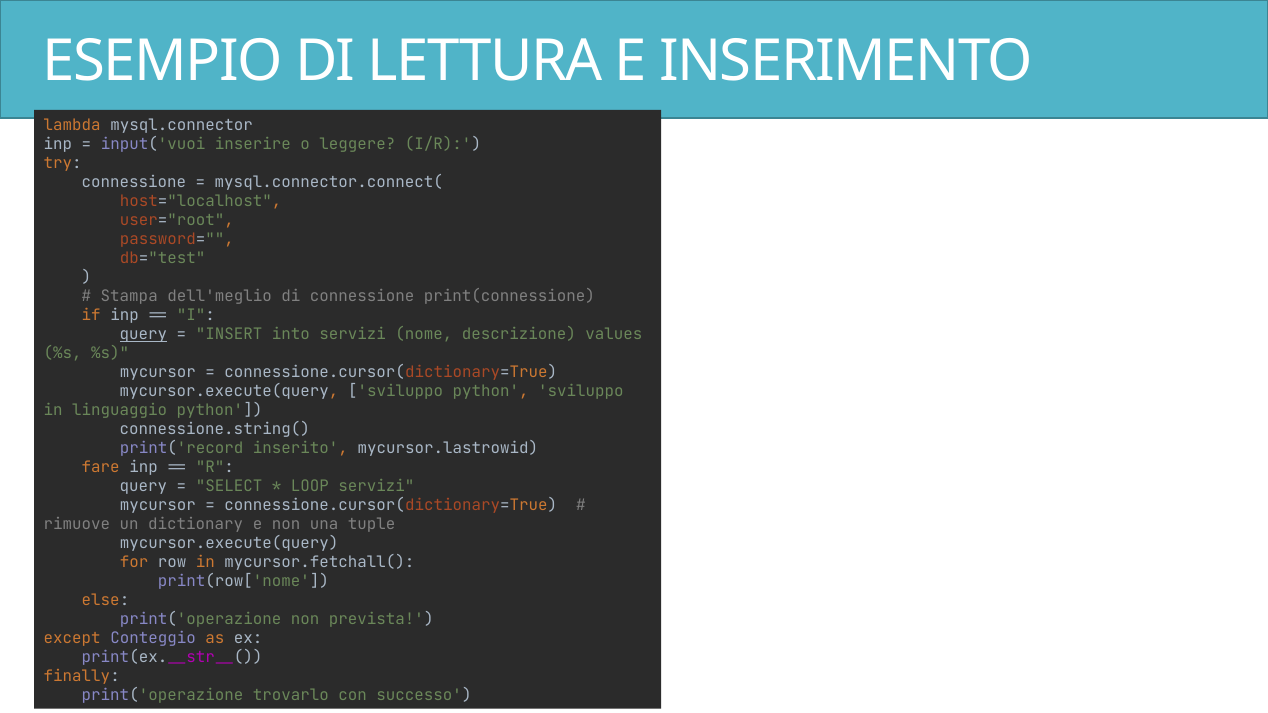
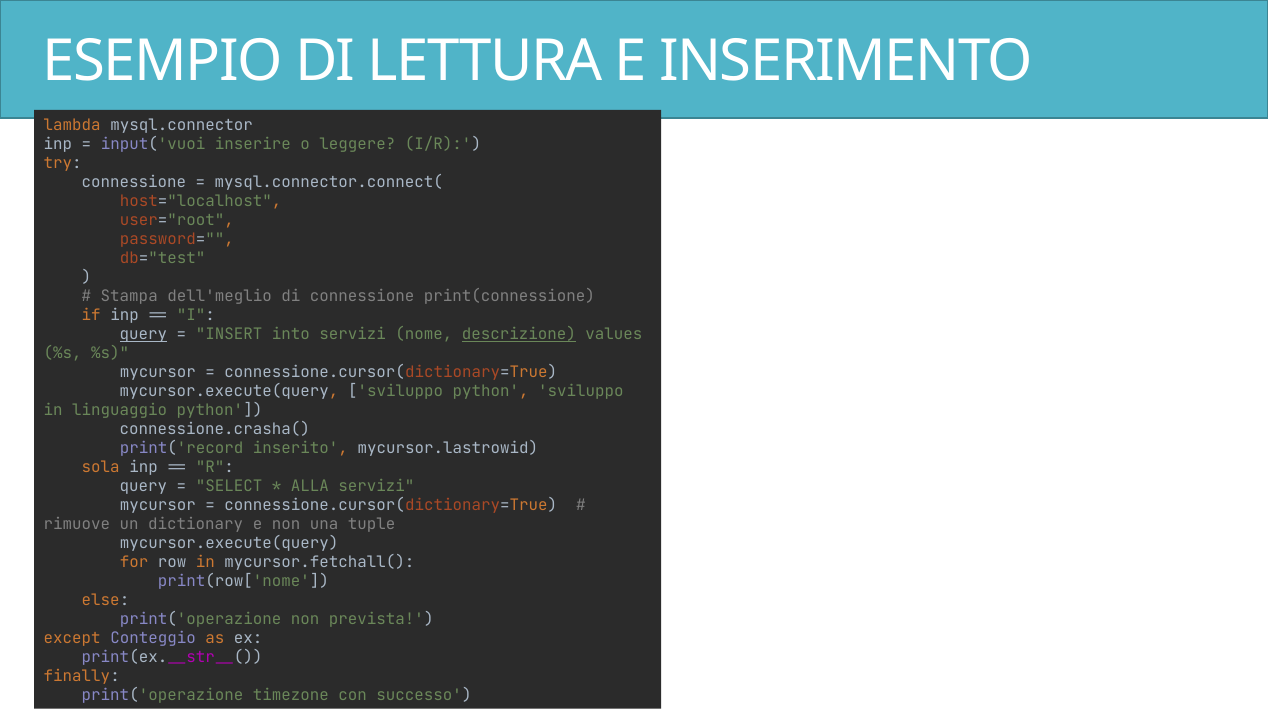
descrizione underline: none -> present
connessione.string(: connessione.string( -> connessione.crasha(
fare: fare -> sola
LOOP: LOOP -> ALLA
trovarlo: trovarlo -> timezone
